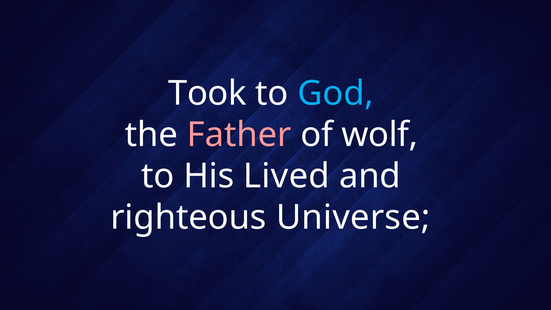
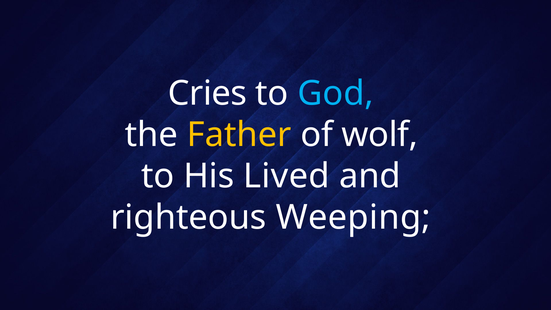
Took: Took -> Cries
Father colour: pink -> yellow
Universe: Universe -> Weeping
